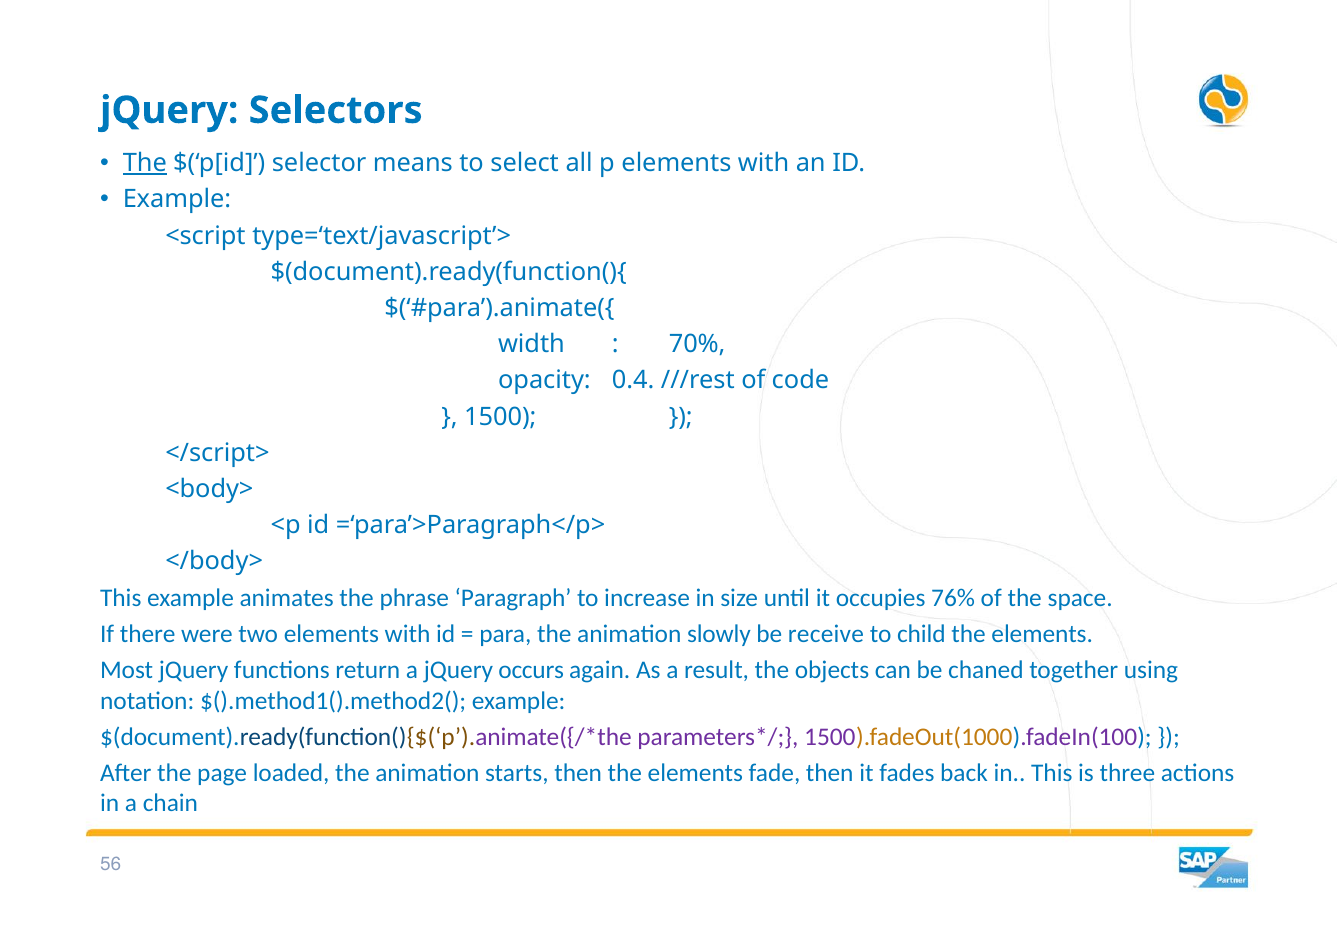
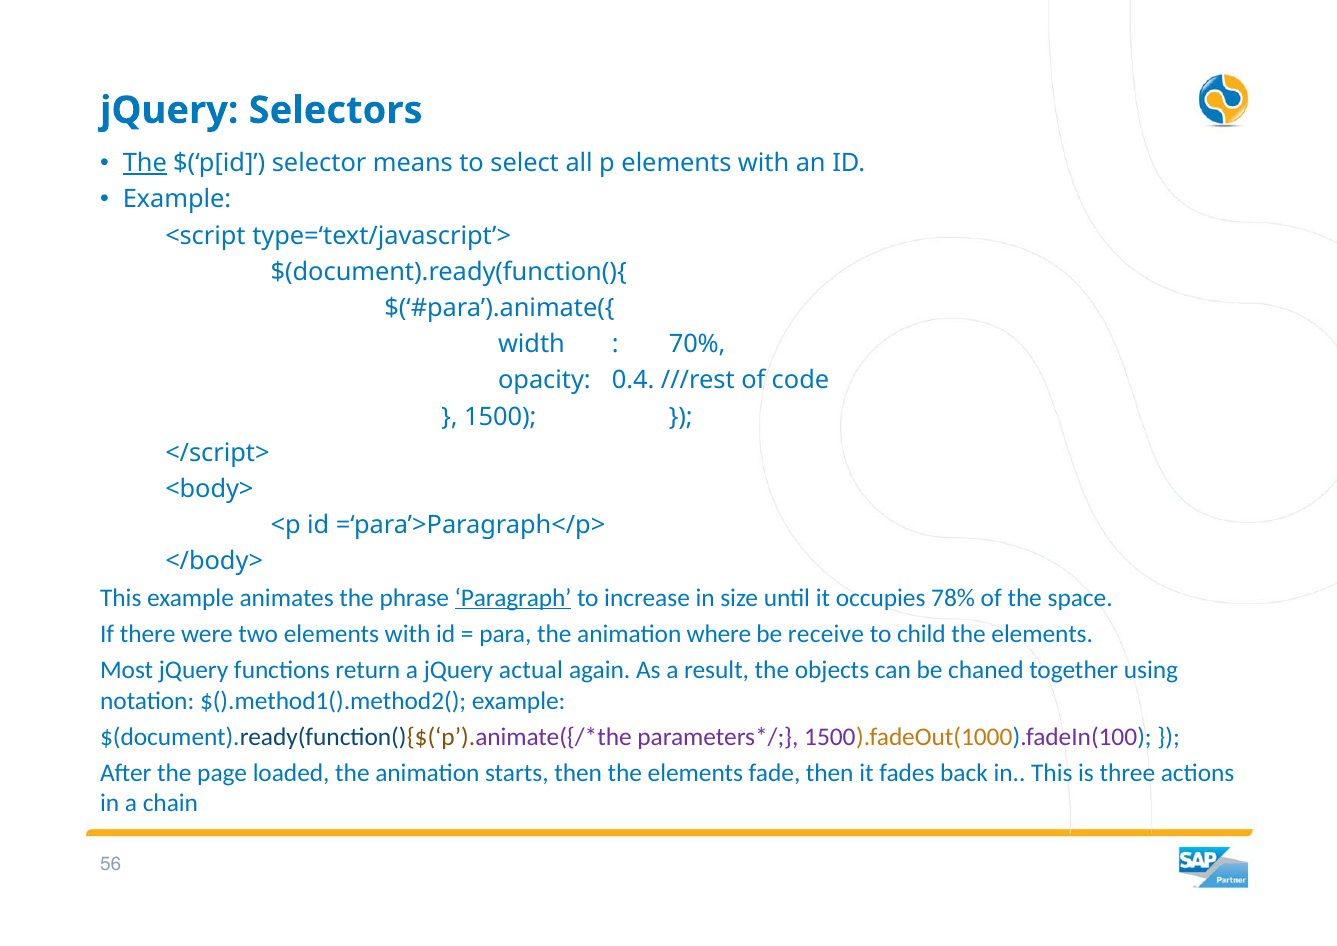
Paragraph underline: none -> present
76%: 76% -> 78%
slowly: slowly -> where
occurs: occurs -> actual
